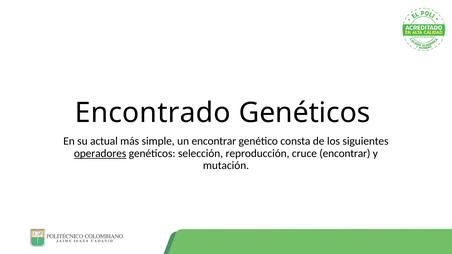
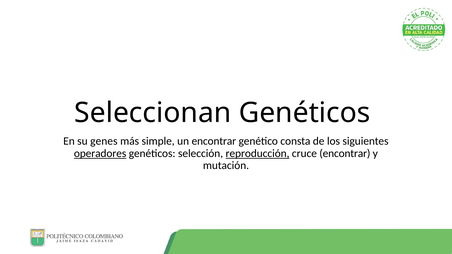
Encontrado: Encontrado -> Seleccionan
actual: actual -> genes
reproducción underline: none -> present
